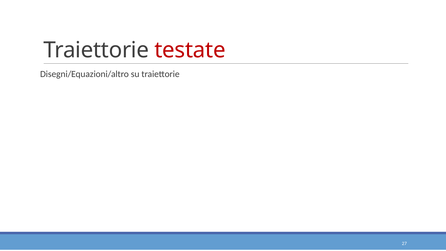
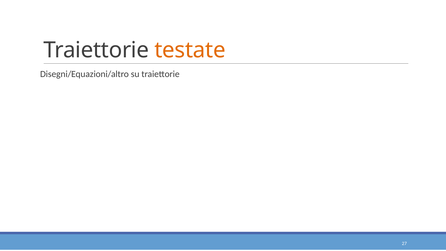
testate colour: red -> orange
